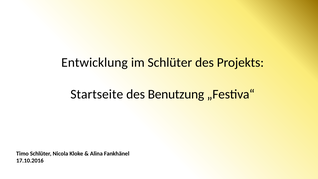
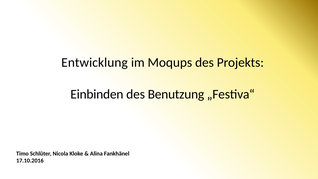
im Schlüter: Schlüter -> Moqups
Startseite: Startseite -> Einbinden
